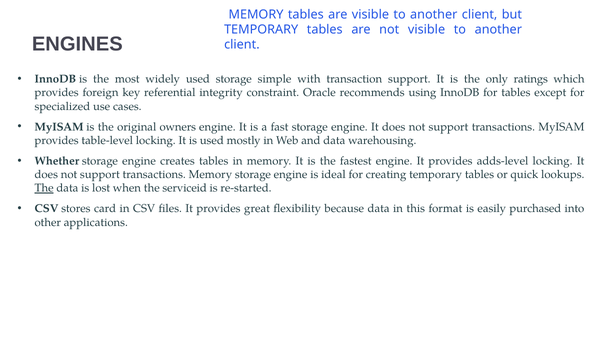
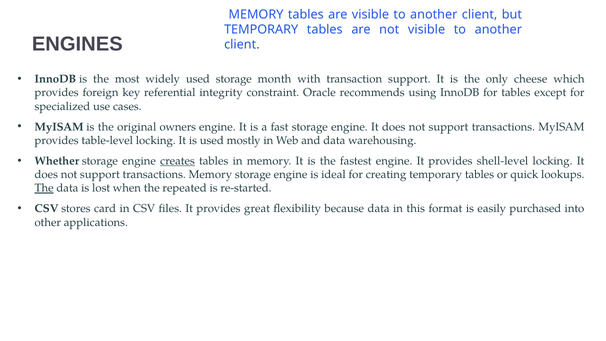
simple: simple -> month
ratings: ratings -> cheese
creates underline: none -> present
adds-level: adds-level -> shell-level
serviceid: serviceid -> repeated
